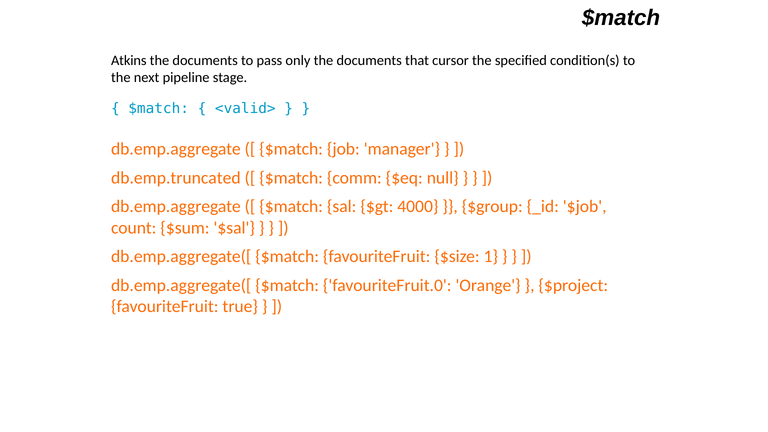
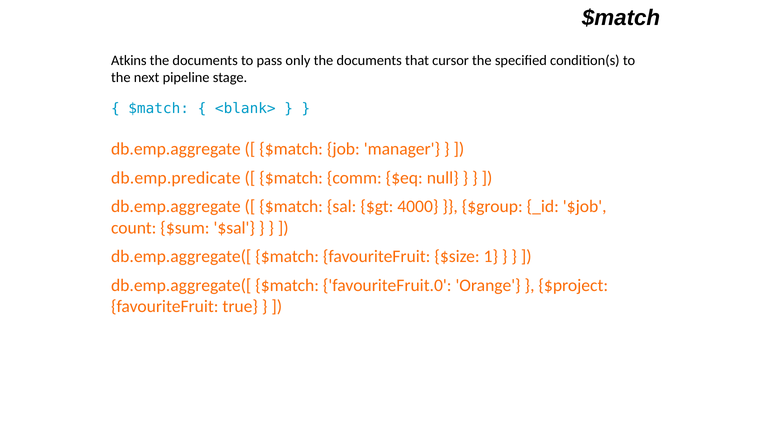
<valid>: <valid> -> <blank>
db.emp.truncated: db.emp.truncated -> db.emp.predicate
